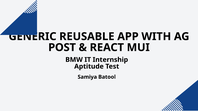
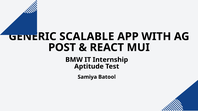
REUSABLE: REUSABLE -> SCALABLE
